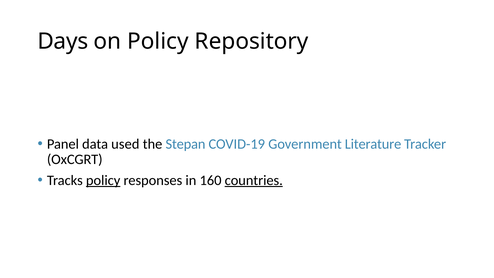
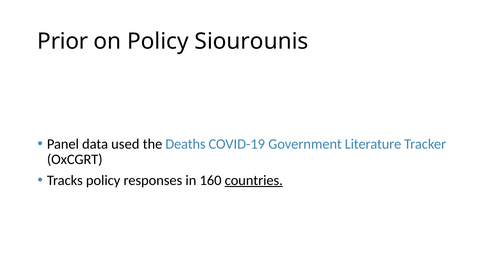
Days: Days -> Prior
Repository: Repository -> Siourounis
Stepan: Stepan -> Deaths
policy at (103, 180) underline: present -> none
